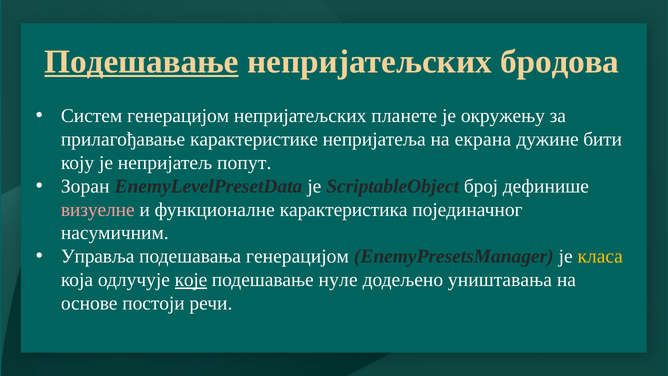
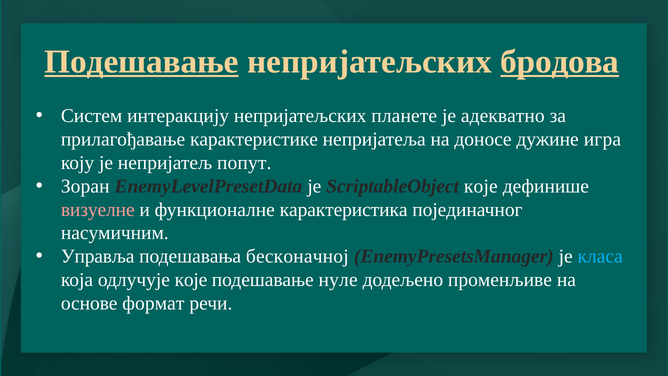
бродова underline: none -> present
Систем генерацијом: генерацијом -> интеракцију
окружењу: окружењу -> адекватно
екрана: екрана -> доносе
бити: бити -> игра
ScriptableObject број: број -> које
подешавања генерацијом: генерацијом -> бесконачној
класа colour: yellow -> light blue
које at (191, 280) underline: present -> none
уништавања: уништавања -> променљиве
постоји: постоји -> формат
